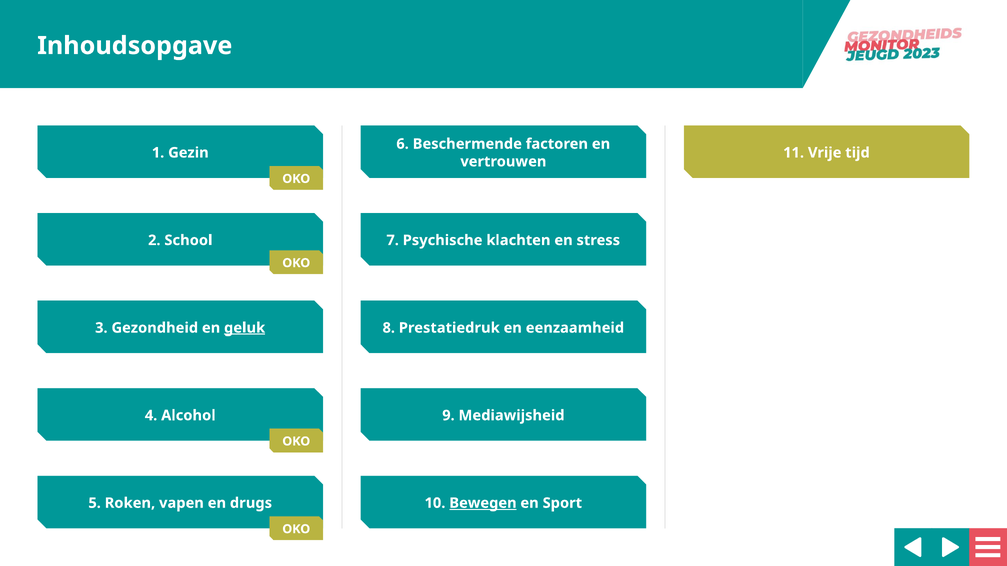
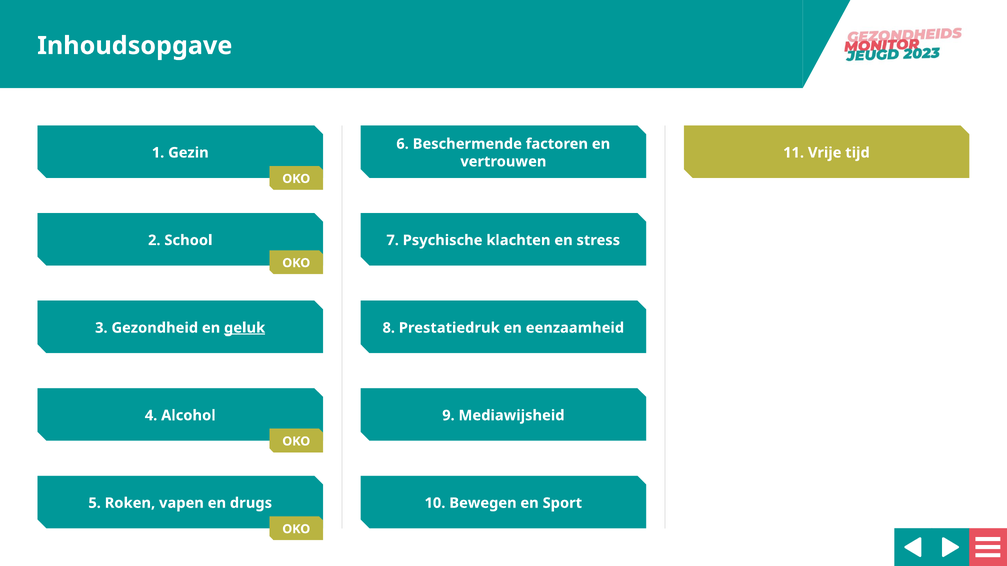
Bewegen underline: present -> none
